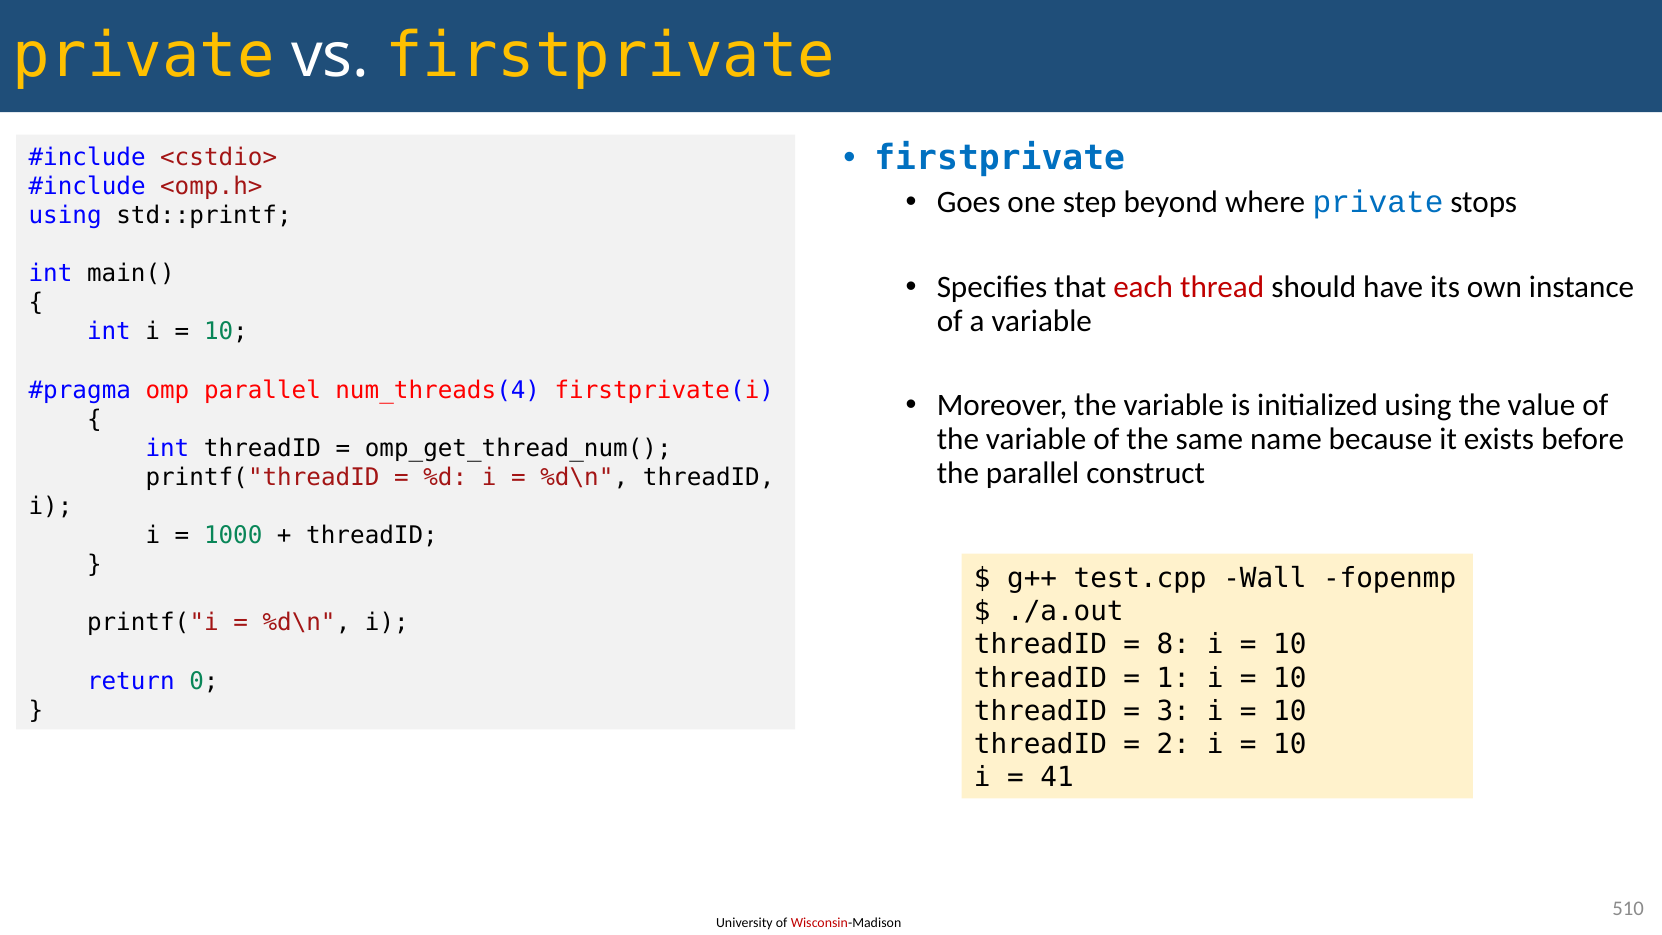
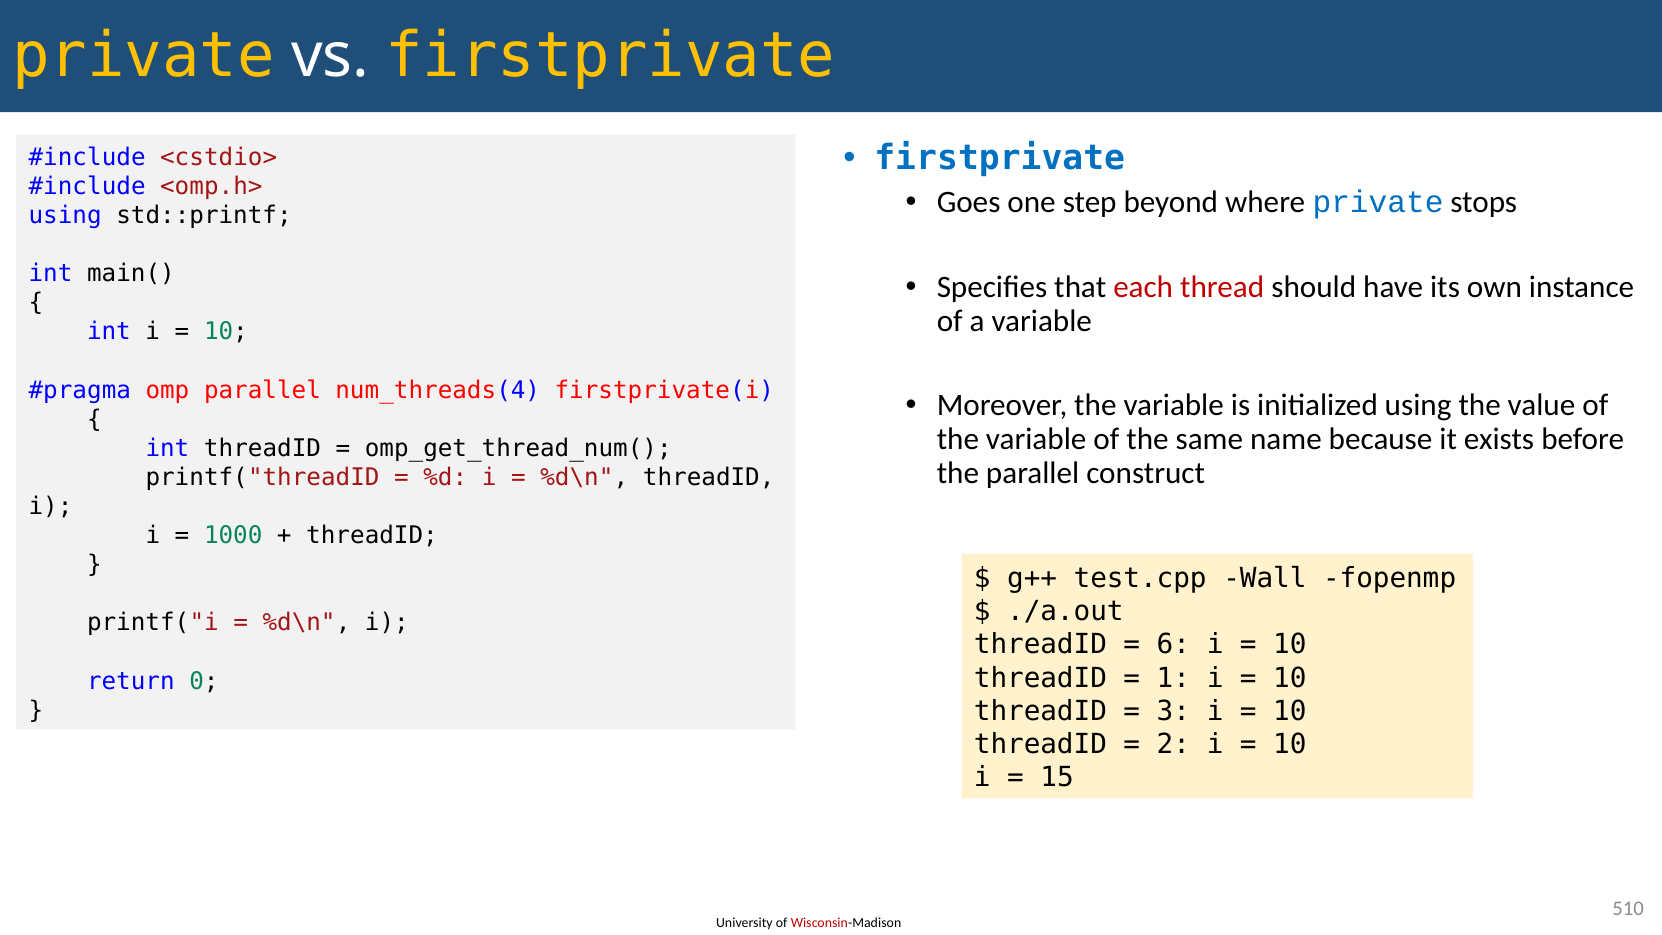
8: 8 -> 6
41: 41 -> 15
